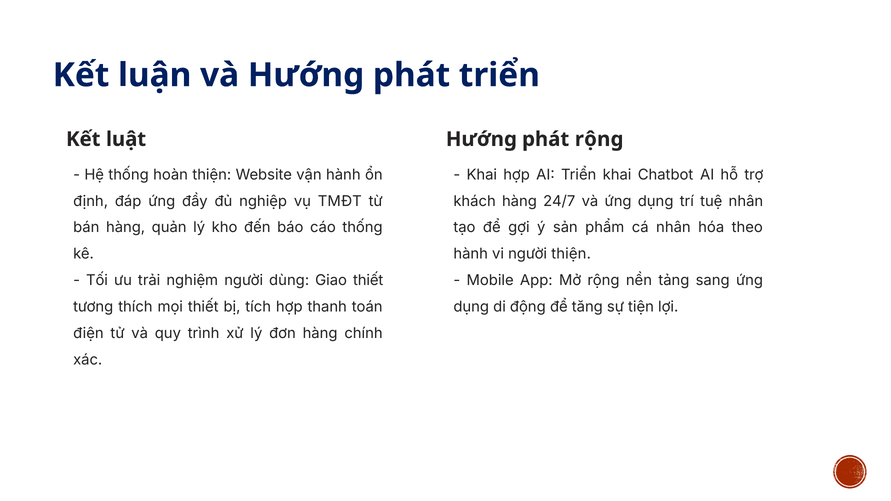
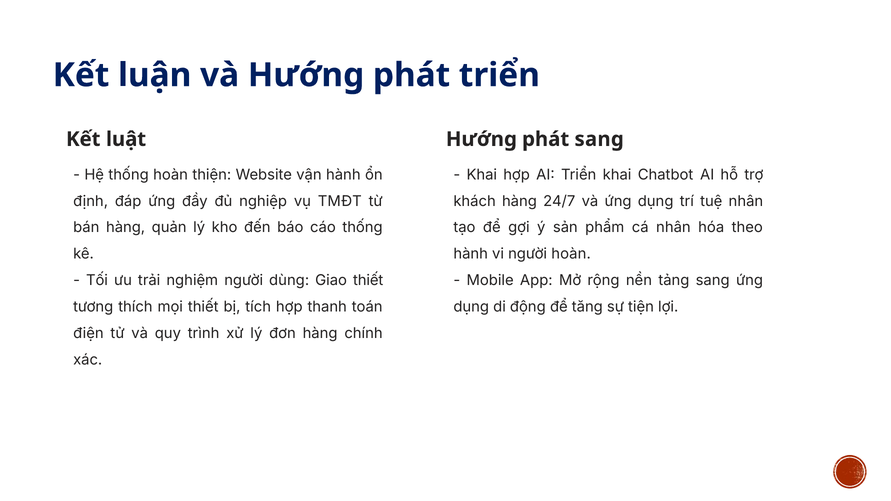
phát rộng: rộng -> sang
người thiện: thiện -> hoàn
